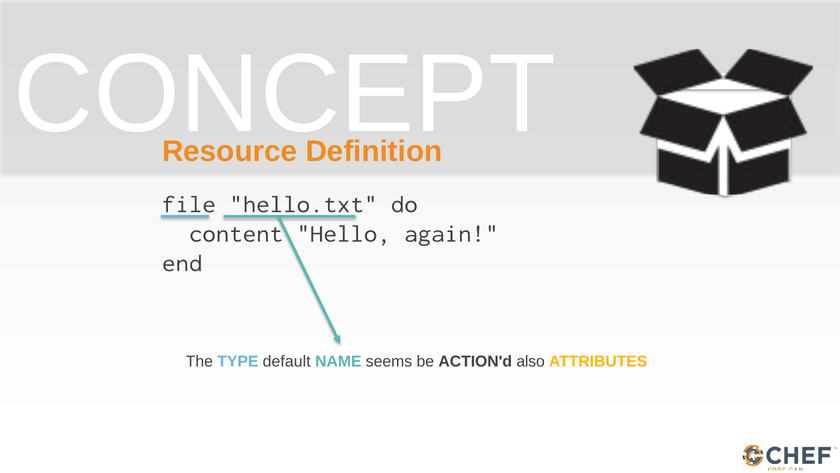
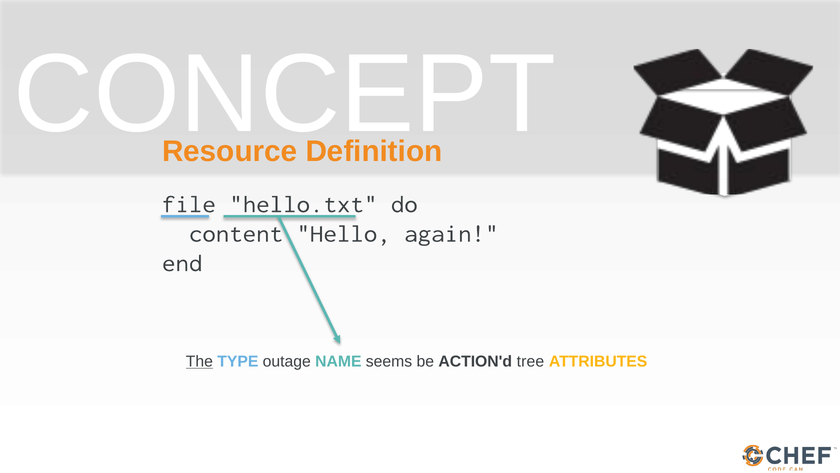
The underline: none -> present
default: default -> outage
also: also -> tree
